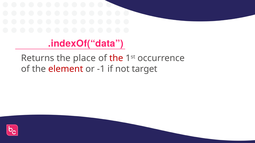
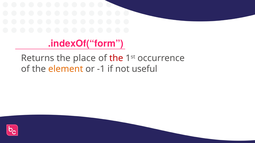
.indexOf(“data: .indexOf(“data -> .indexOf(“form
element colour: red -> orange
target: target -> useful
